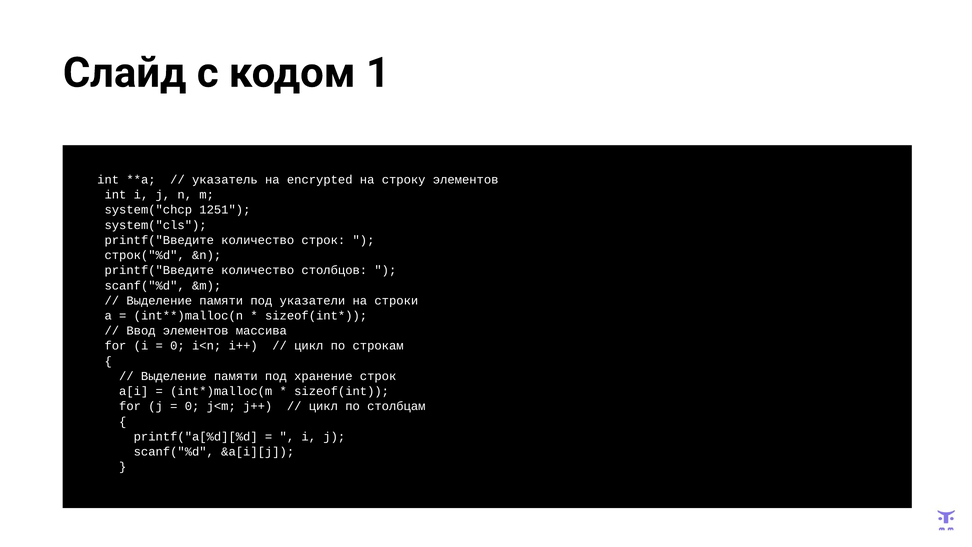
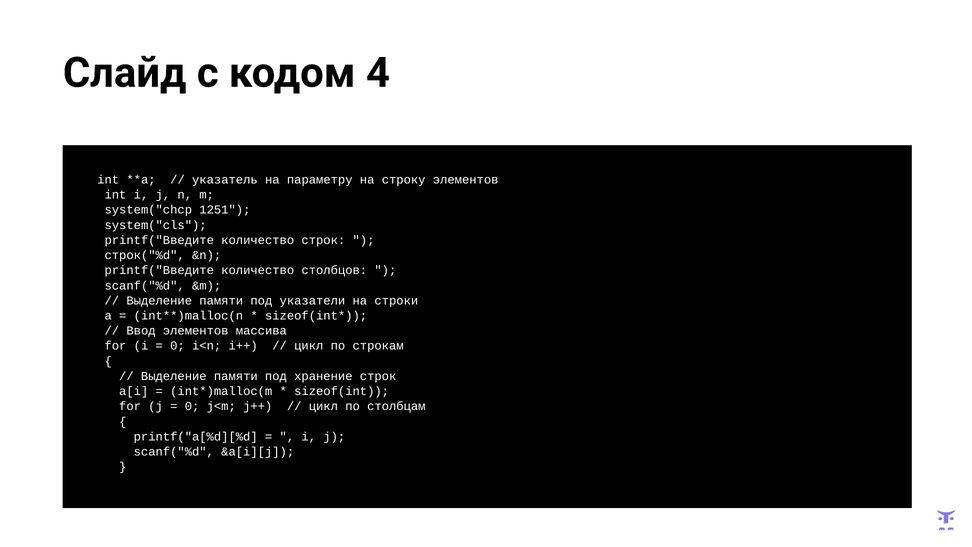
1: 1 -> 4
encrypted: encrypted -> параметру
